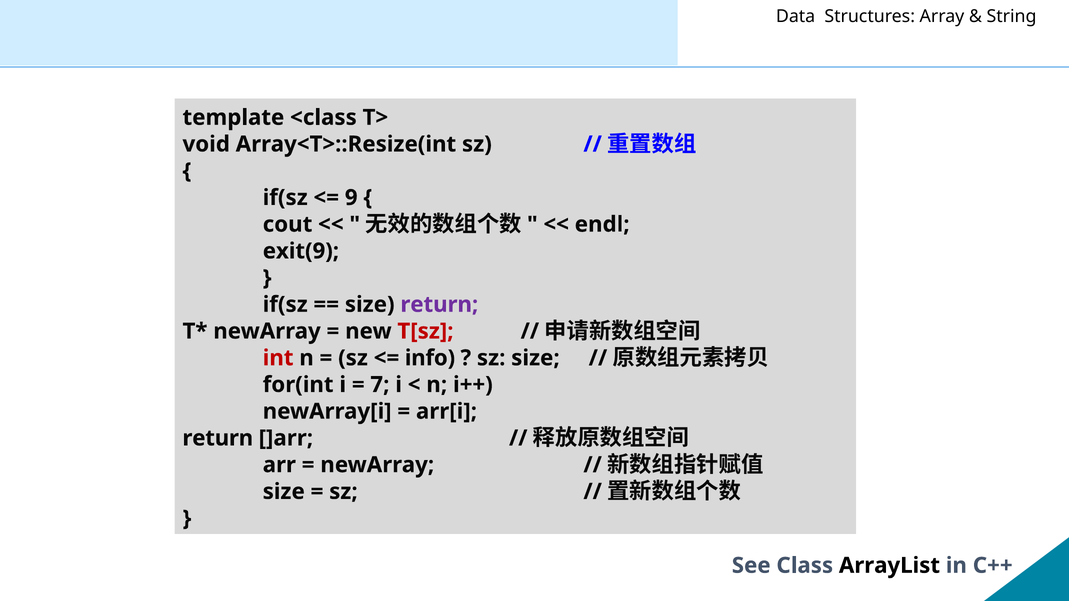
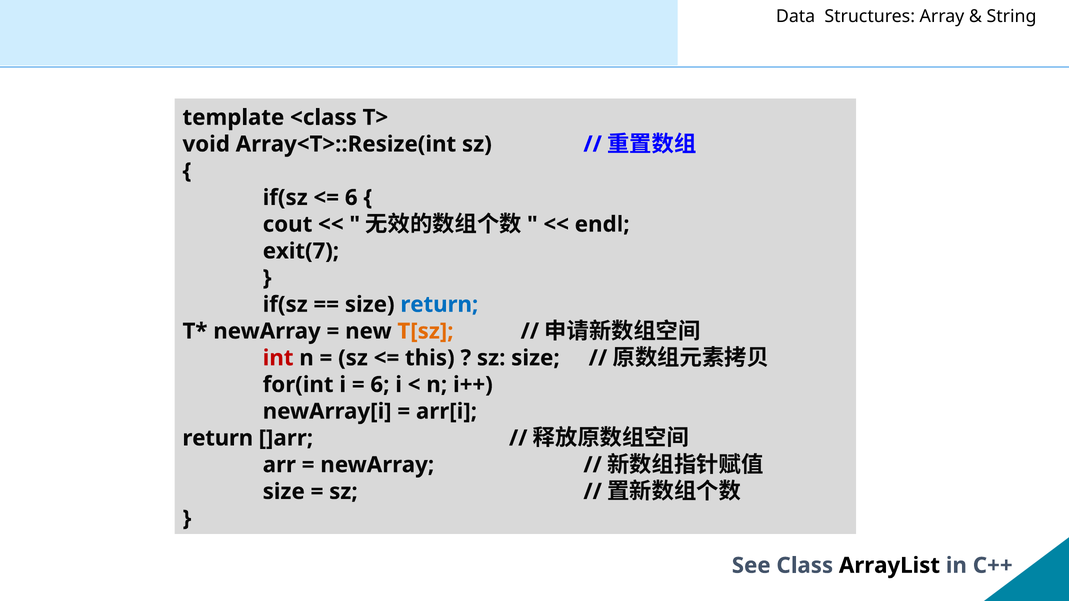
9 at (351, 198): 9 -> 6
exit(9: exit(9 -> exit(7
return at (439, 305) colour: purple -> blue
T[sz colour: red -> orange
info: info -> this
7 at (380, 385): 7 -> 6
